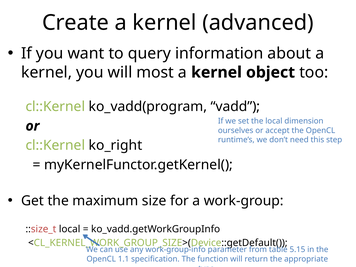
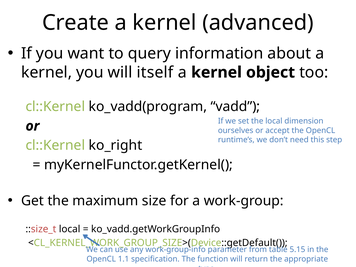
most: most -> itself
